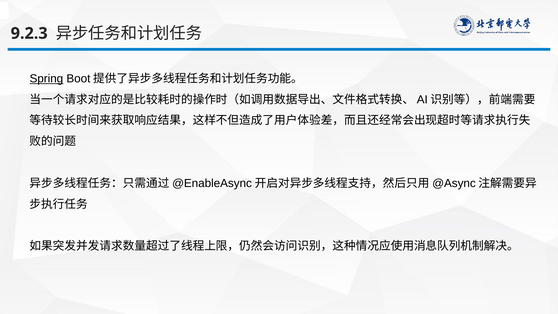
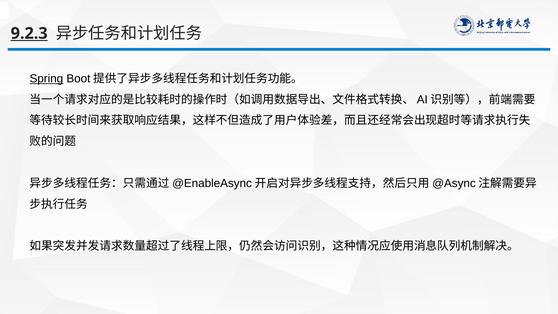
9.2.3 underline: none -> present
